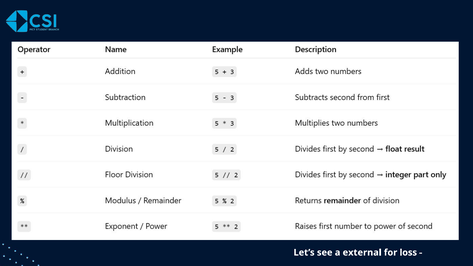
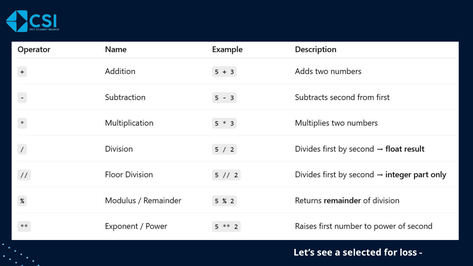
external: external -> selected
